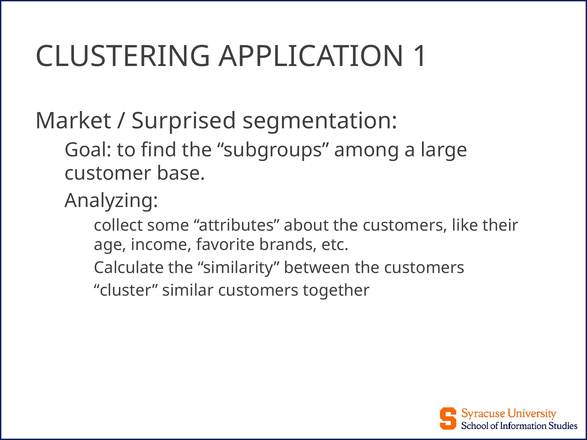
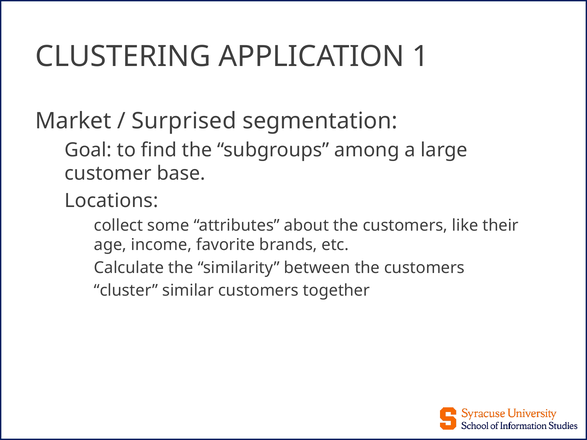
Analyzing: Analyzing -> Locations
